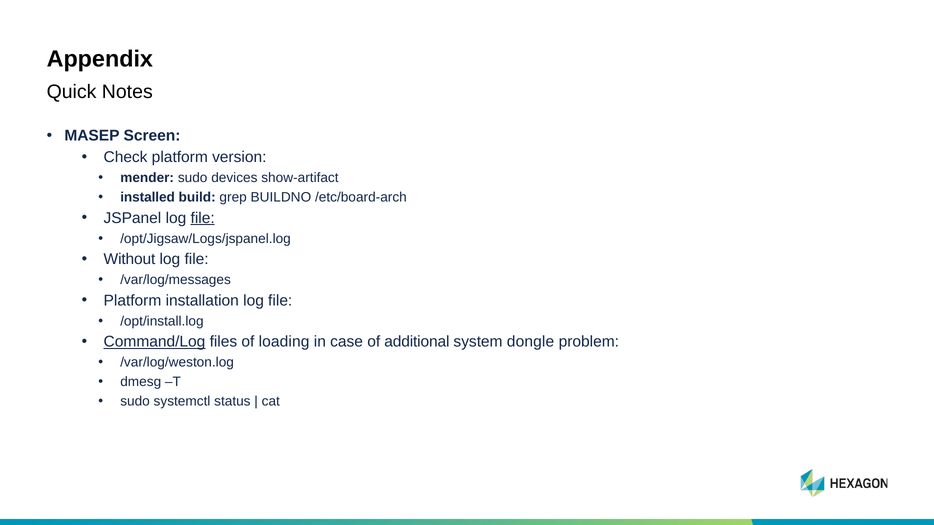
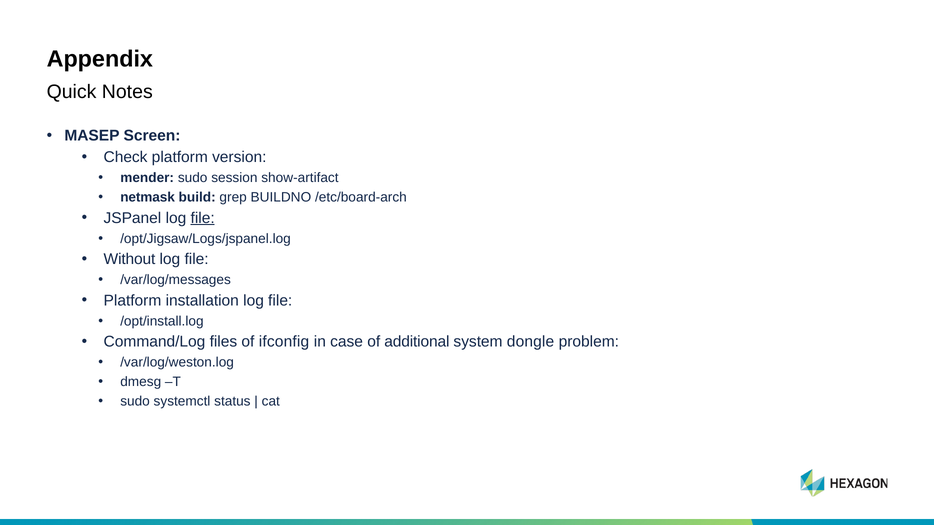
devices: devices -> session
installed: installed -> netmask
Command/Log underline: present -> none
loading: loading -> ifconfig
